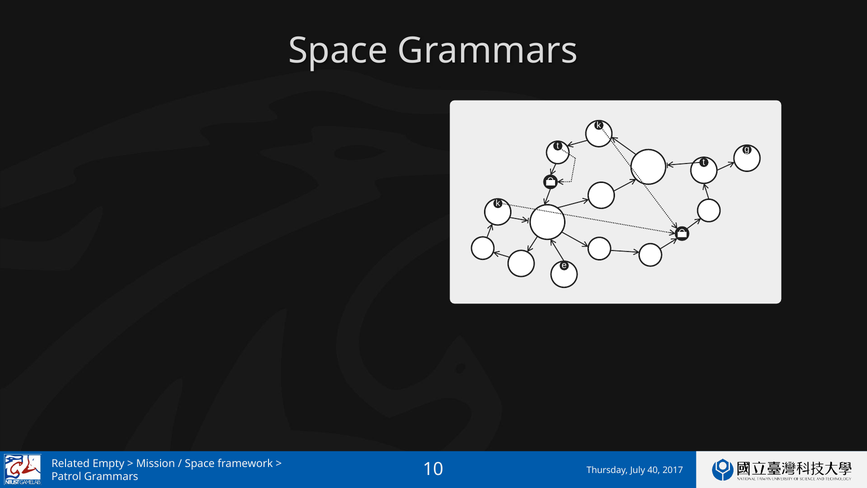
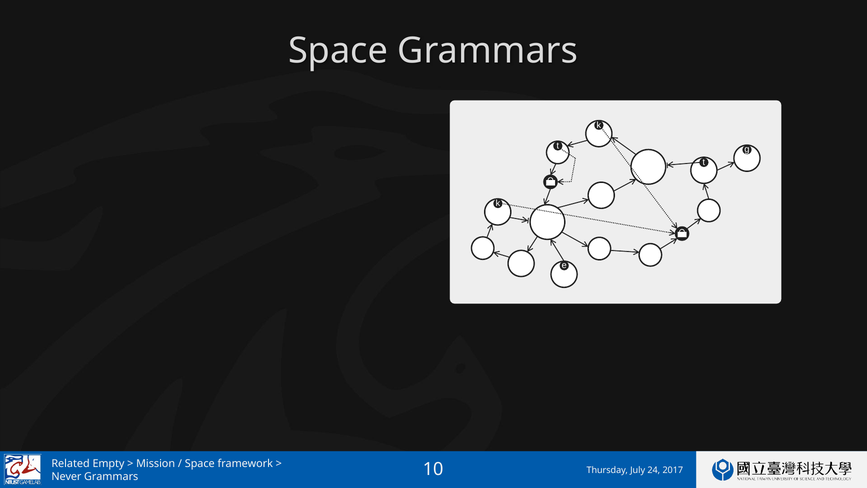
40: 40 -> 24
Patrol: Patrol -> Never
